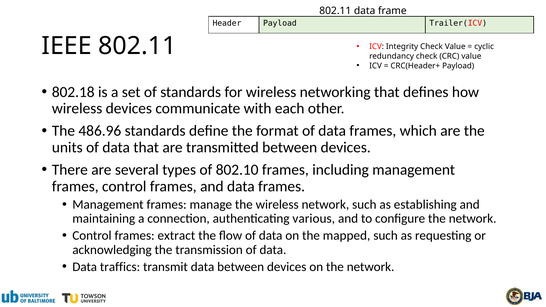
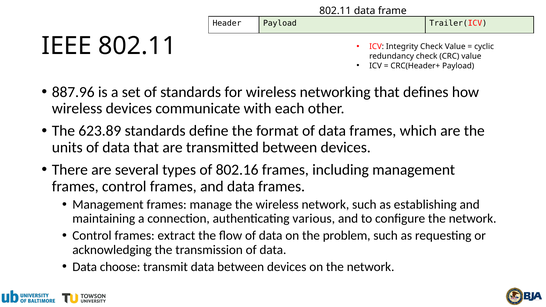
802.18: 802.18 -> 887.96
486.96: 486.96 -> 623.89
802.10: 802.10 -> 802.16
mapped: mapped -> problem
traffics: traffics -> choose
